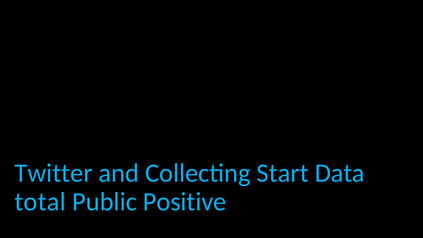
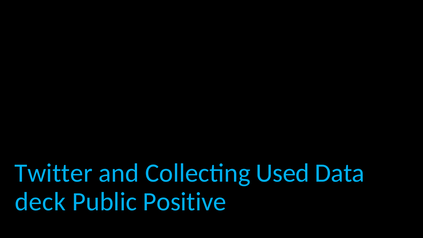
Start: Start -> Used
total: total -> deck
